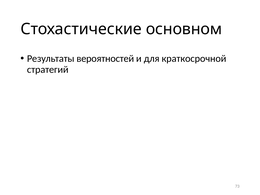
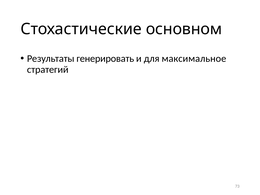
вероятностей: вероятностей -> генерировать
краткосрочной: краткосрочной -> максимальное
